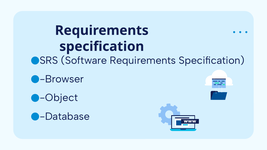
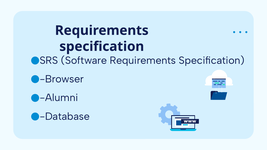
Object: Object -> Alumni
